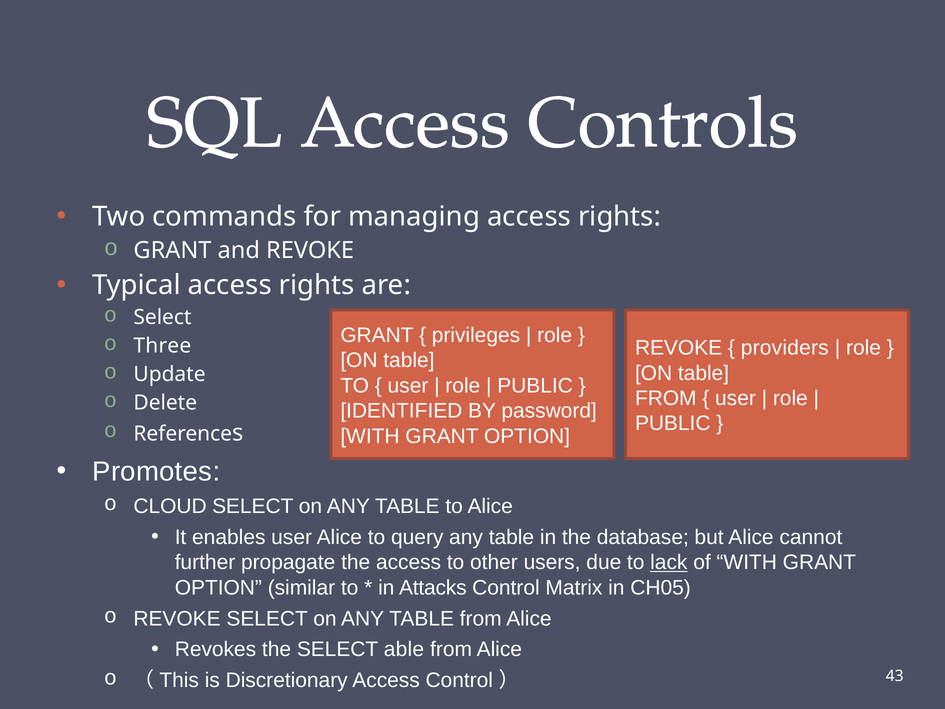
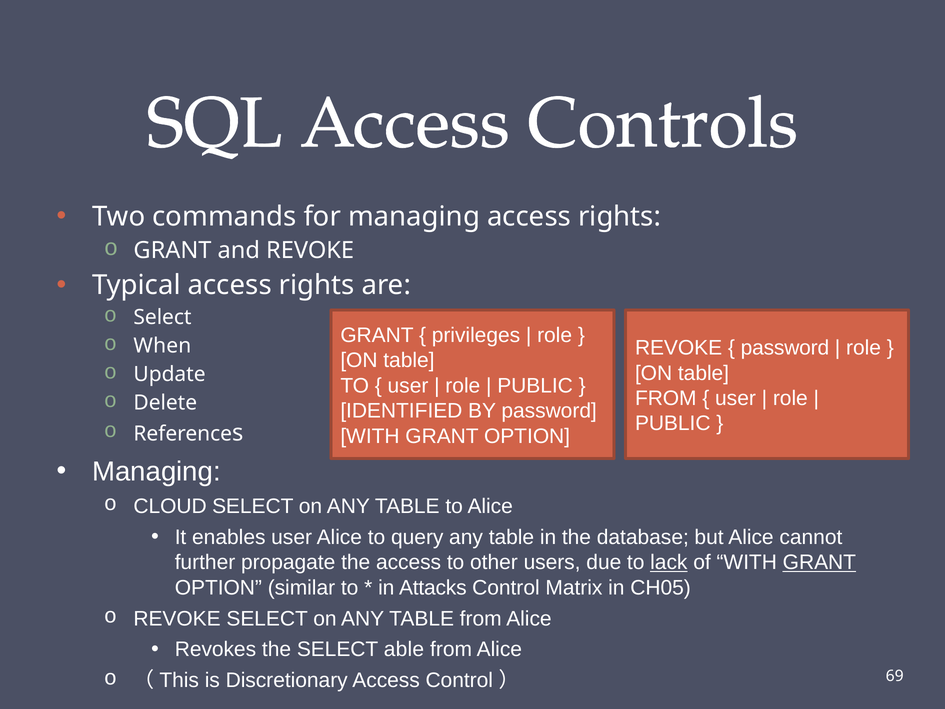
Three: Three -> When
providers at (785, 348): providers -> password
Promotes at (156, 472): Promotes -> Managing
GRANT at (819, 562) underline: none -> present
43: 43 -> 69
